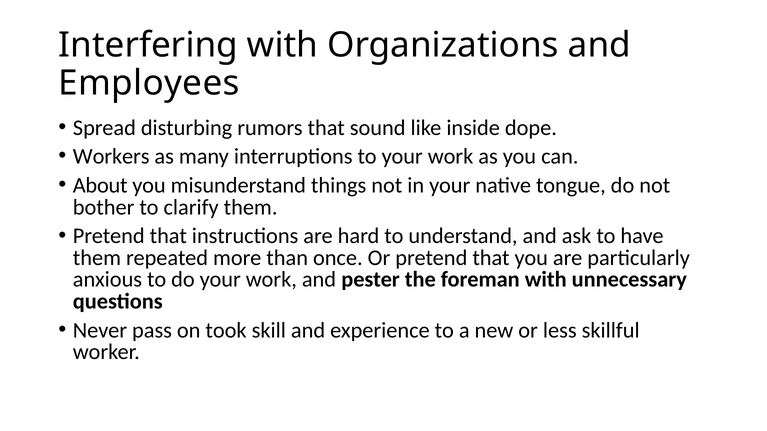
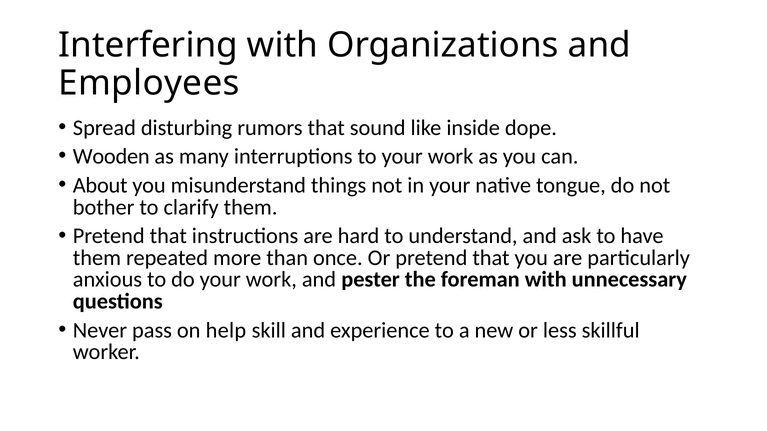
Workers: Workers -> Wooden
took: took -> help
